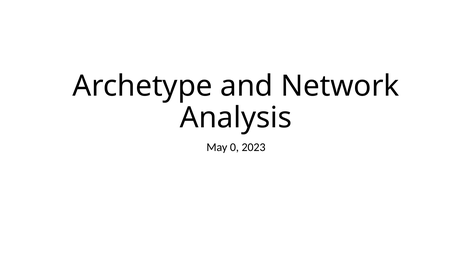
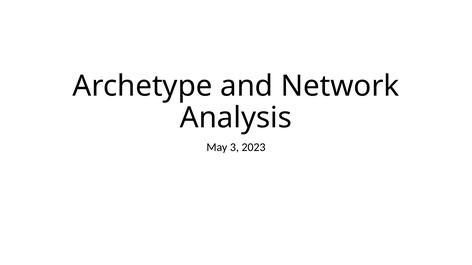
0: 0 -> 3
